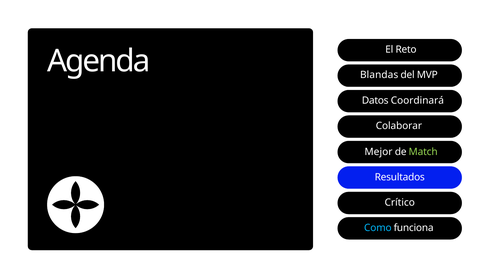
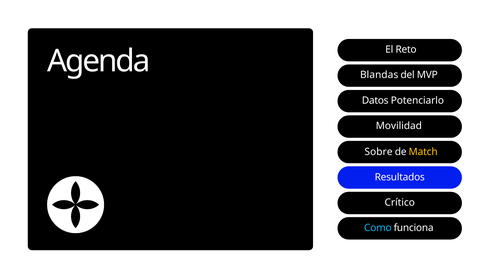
Coordinará: Coordinará -> Potenciarlo
Colaborar: Colaborar -> Movilidad
Mejor: Mejor -> Sobre
Match colour: light green -> yellow
